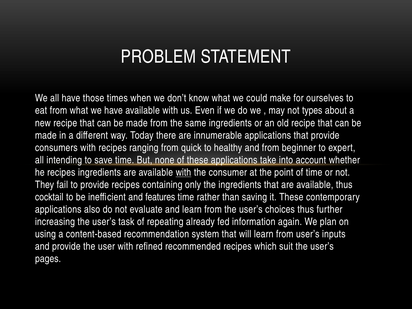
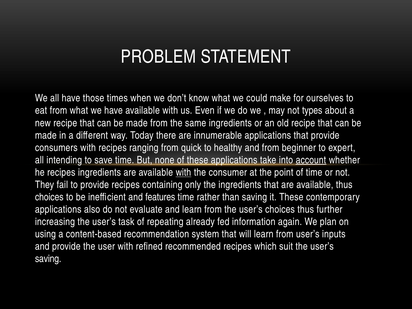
account underline: none -> present
cocktail at (49, 197): cocktail -> choices
pages at (48, 259): pages -> saving
